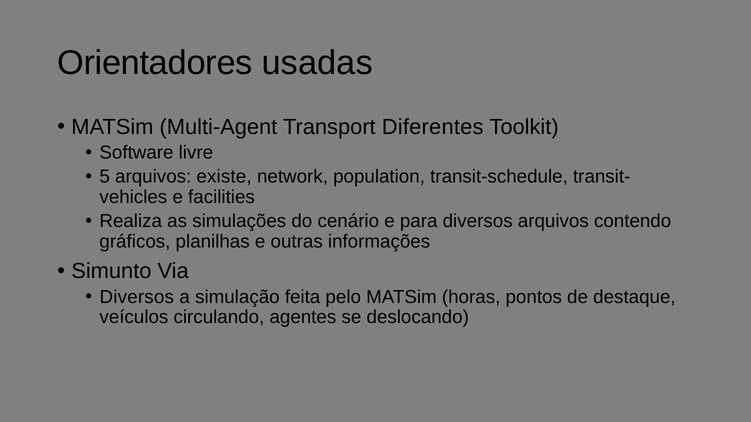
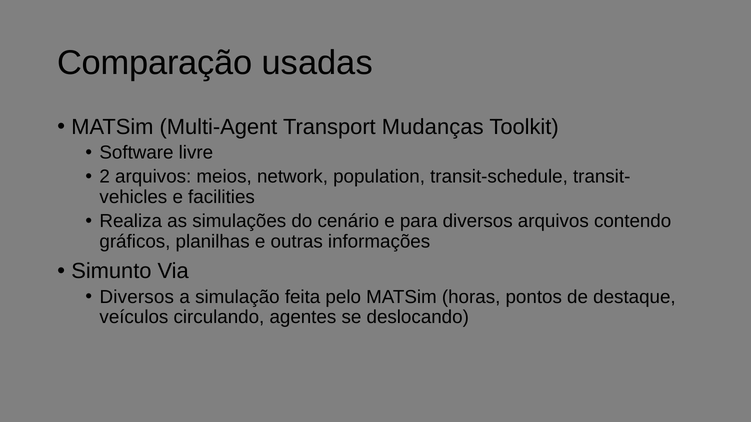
Orientadores: Orientadores -> Comparação
Diferentes: Diferentes -> Mudanças
5: 5 -> 2
existe: existe -> meios
